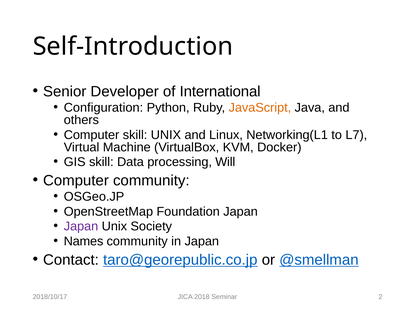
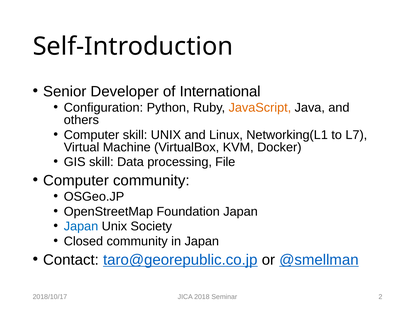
Will: Will -> File
Japan at (81, 227) colour: purple -> blue
Names: Names -> Closed
